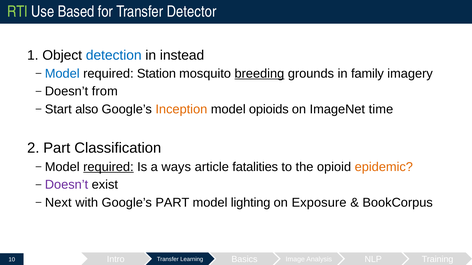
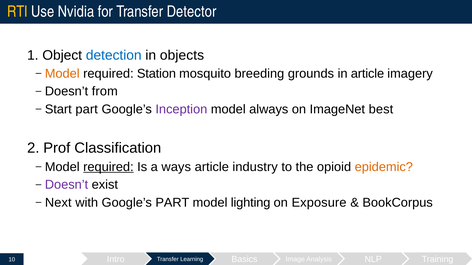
RTI colour: light green -> yellow
Based: Based -> Nvidia
instead: instead -> objects
Model at (62, 74) colour: blue -> orange
breeding underline: present -> none
in family: family -> article
Start also: also -> part
Inception colour: orange -> purple
opioids: opioids -> always
time: time -> best
2 Part: Part -> Prof
fatalities: fatalities -> industry
